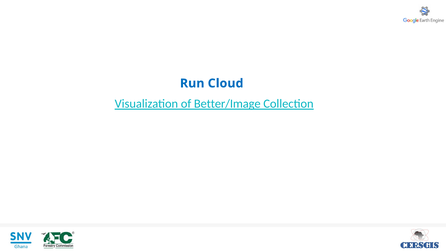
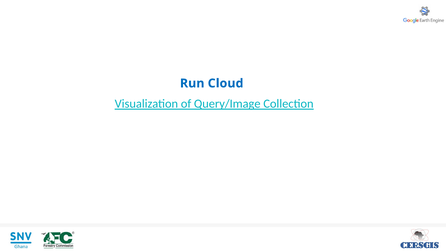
Better/Image: Better/Image -> Query/Image
